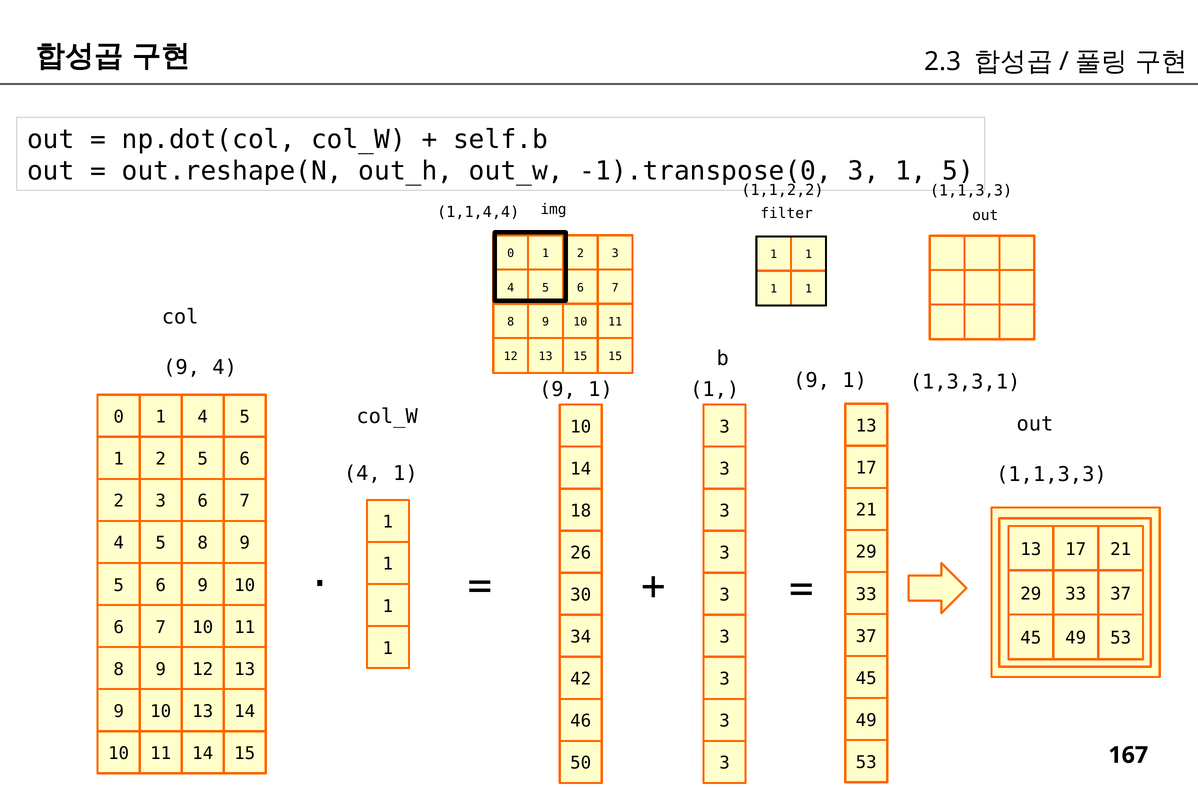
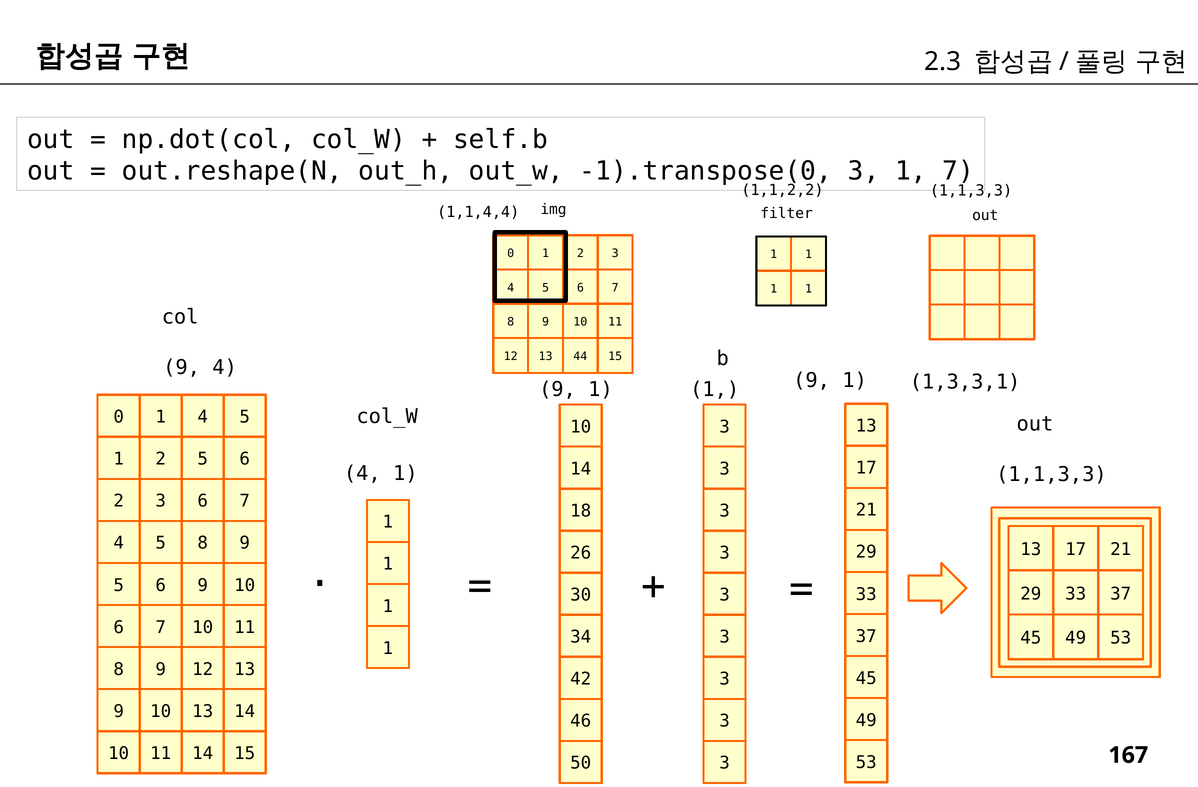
1 5: 5 -> 7
13 15: 15 -> 44
